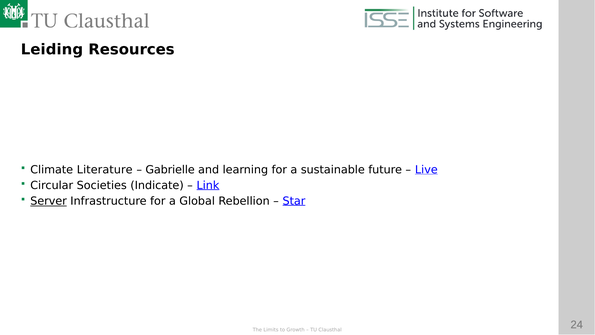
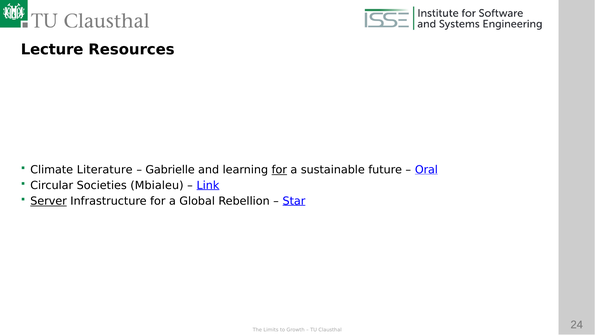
Leiding: Leiding -> Lecture
for at (279, 170) underline: none -> present
Live: Live -> Oral
Indicate: Indicate -> Mbialeu
